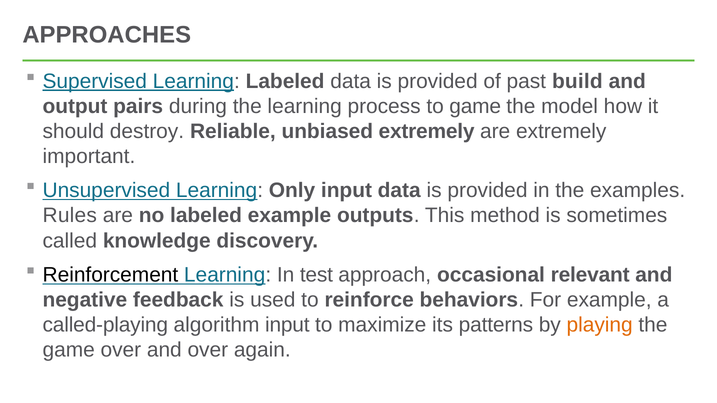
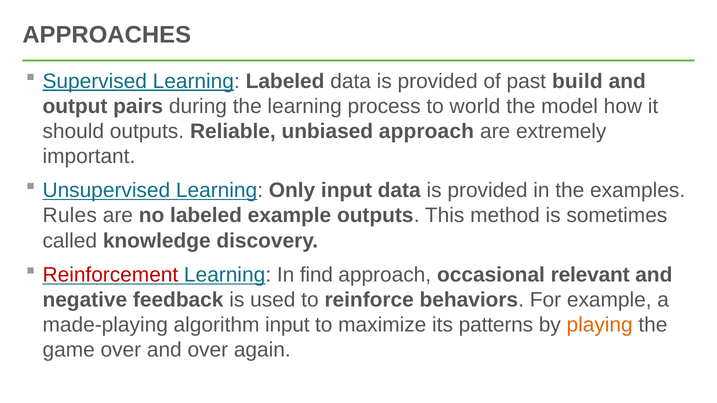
to game: game -> world
should destroy: destroy -> outputs
unbiased extremely: extremely -> approach
Reinforcement colour: black -> red
test: test -> find
called-playing: called-playing -> made-playing
